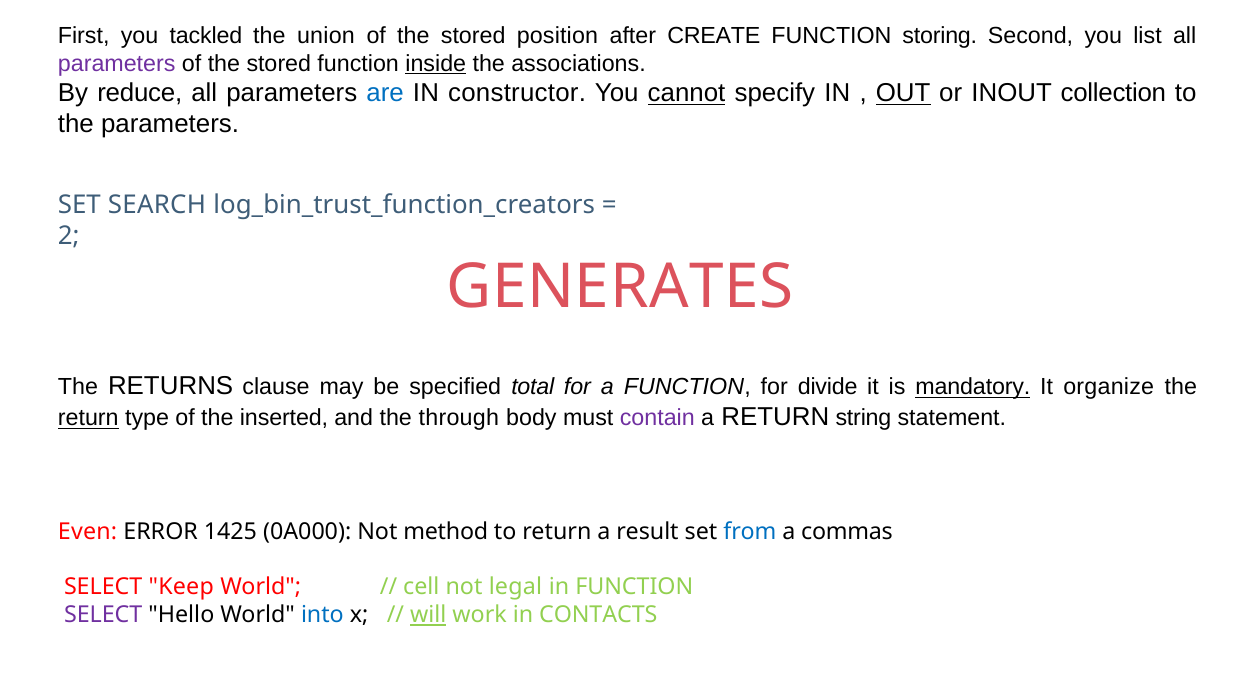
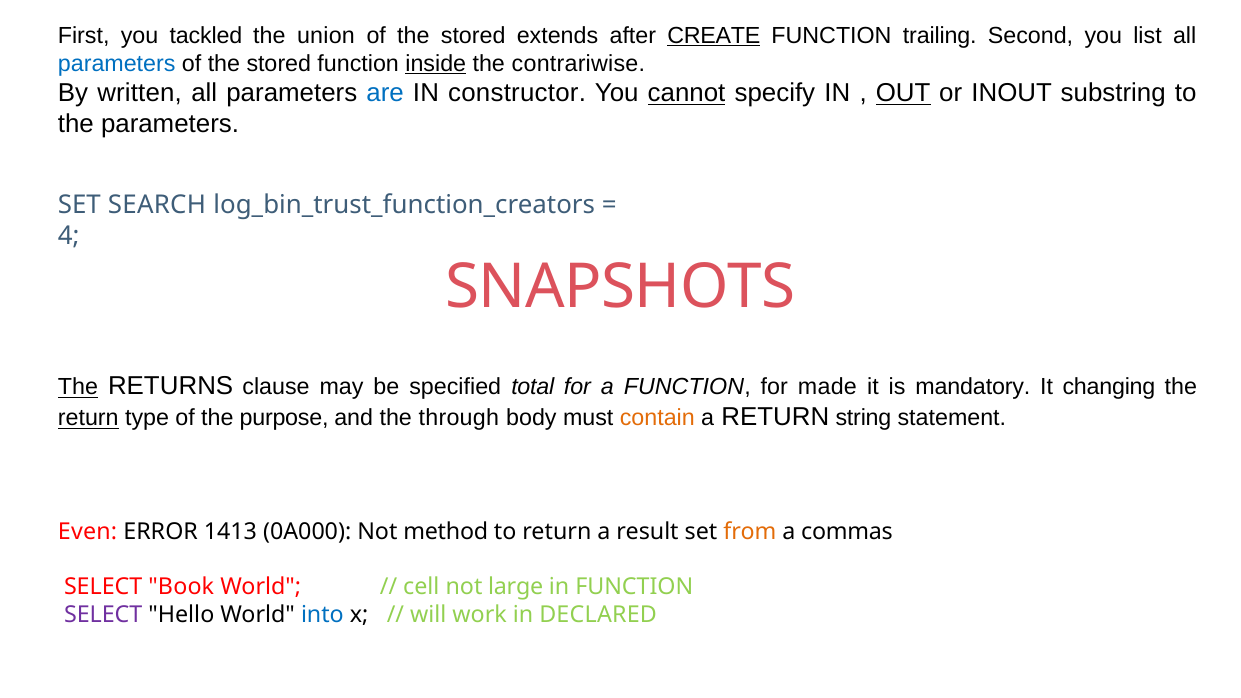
position: position -> extends
CREATE underline: none -> present
storing: storing -> trailing
parameters at (117, 64) colour: purple -> blue
associations: associations -> contrariwise
reduce: reduce -> written
collection: collection -> substring
2: 2 -> 4
GENERATES: GENERATES -> SNAPSHOTS
The at (78, 387) underline: none -> present
divide: divide -> made
mandatory underline: present -> none
organize: organize -> changing
inserted: inserted -> purpose
contain colour: purple -> orange
1425: 1425 -> 1413
from colour: blue -> orange
Keep: Keep -> Book
legal: legal -> large
will underline: present -> none
CONTACTS: CONTACTS -> DECLARED
